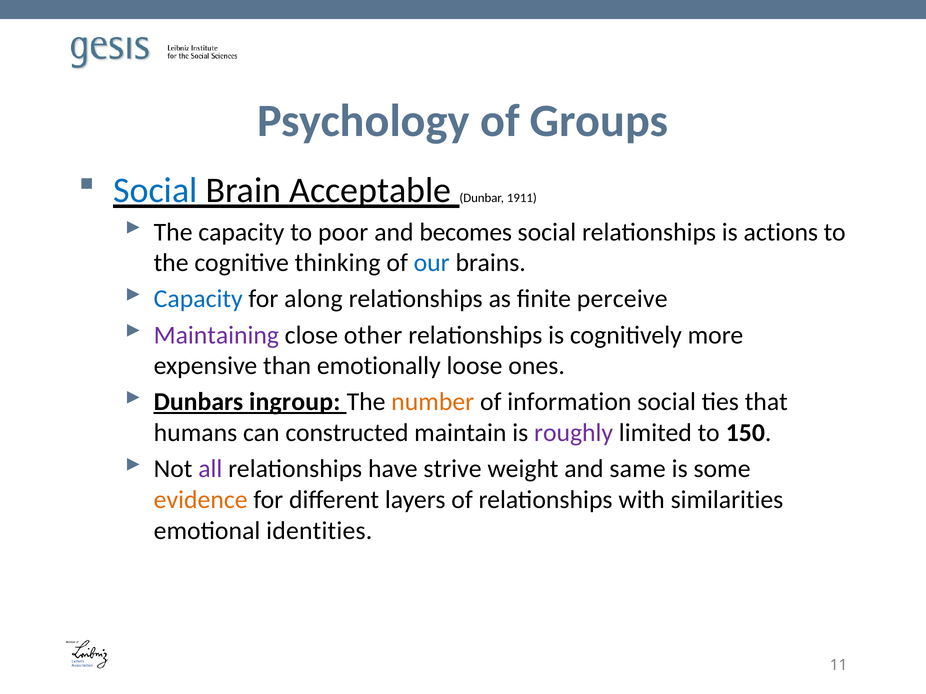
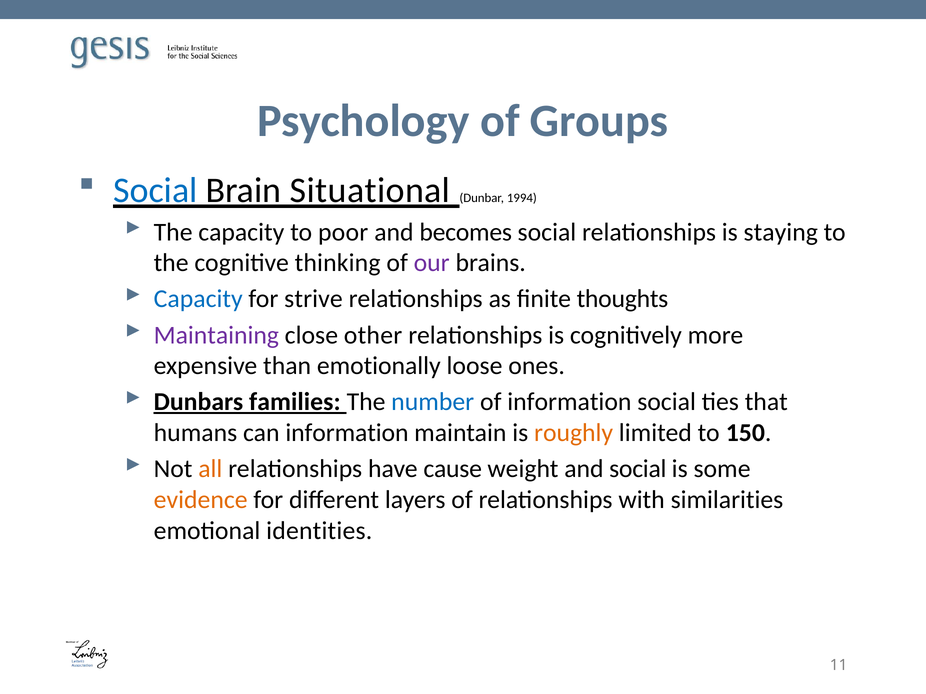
Acceptable: Acceptable -> Situational
1911: 1911 -> 1994
actions: actions -> staying
our colour: blue -> purple
along: along -> strive
perceive: perceive -> thoughts
ingroup: ingroup -> families
number colour: orange -> blue
can constructed: constructed -> information
roughly colour: purple -> orange
all colour: purple -> orange
strive: strive -> cause
and same: same -> social
